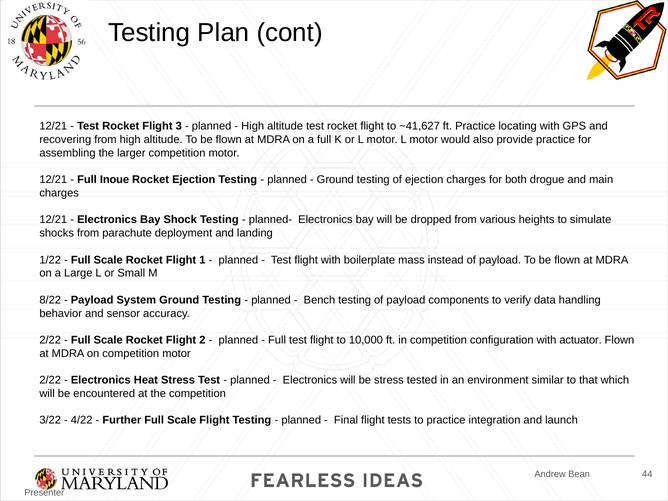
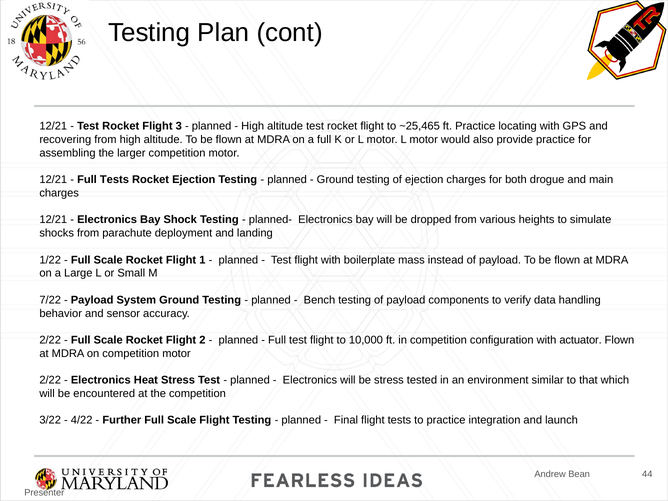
~41,627: ~41,627 -> ~25,465
Full Inoue: Inoue -> Tests
8/22: 8/22 -> 7/22
